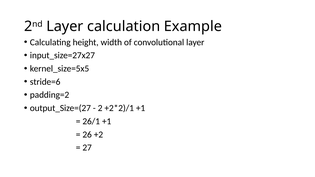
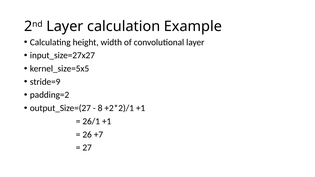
stride=6: stride=6 -> stride=9
2: 2 -> 8
+2: +2 -> +7
